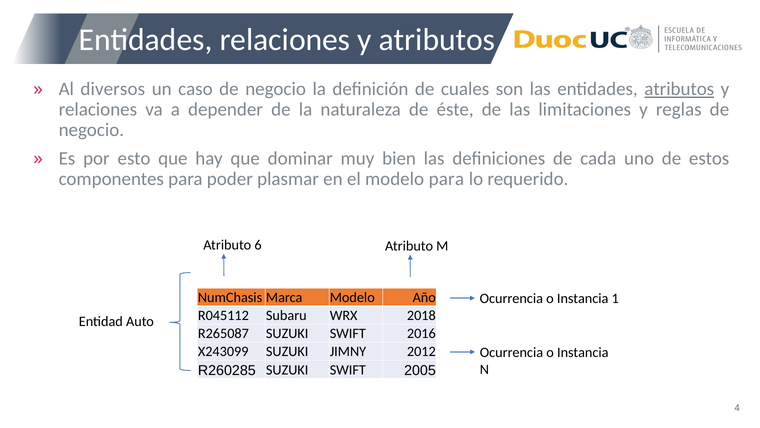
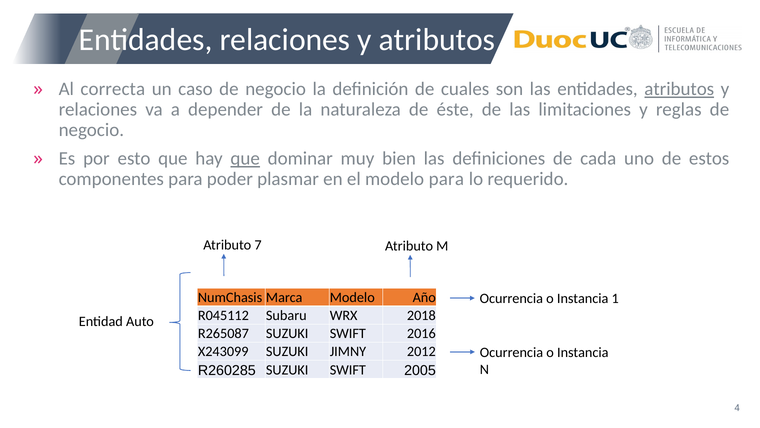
diversos: diversos -> correcta
que at (245, 158) underline: none -> present
6: 6 -> 7
